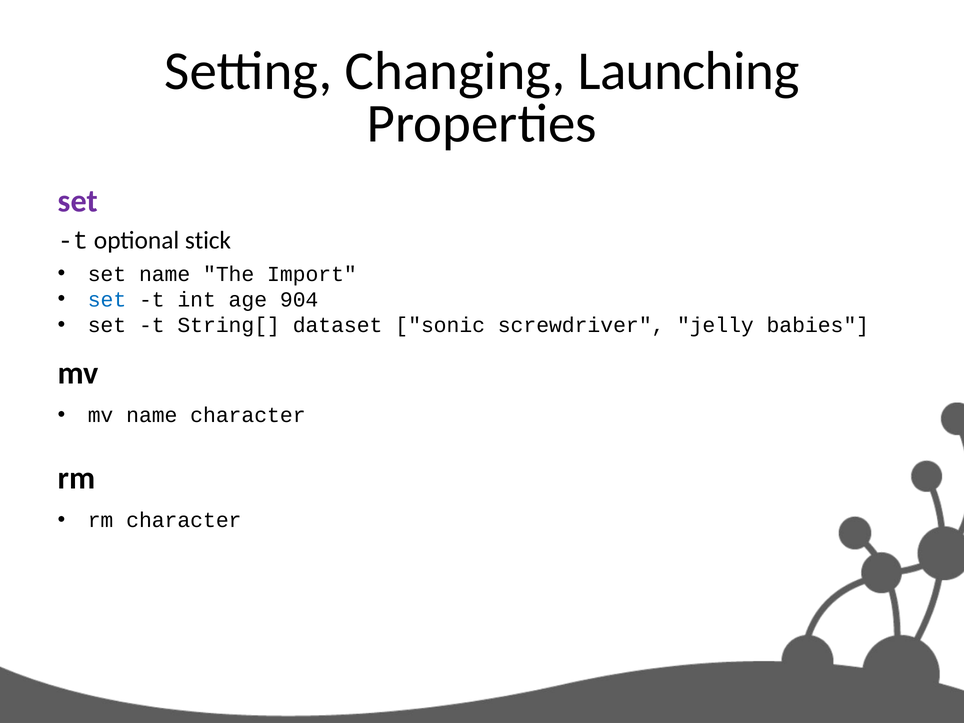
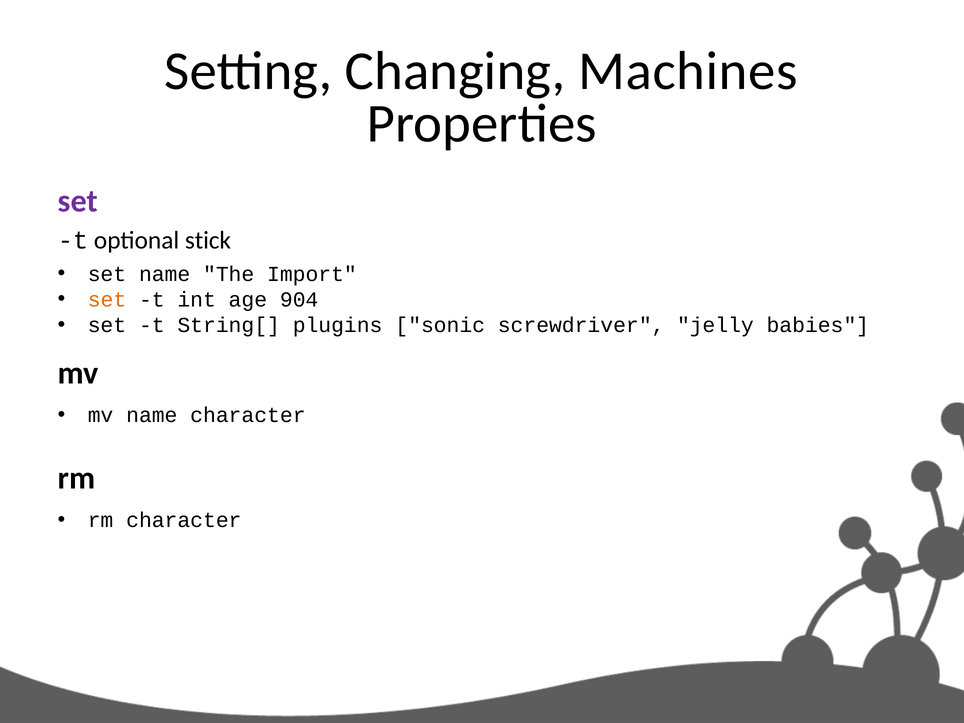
Launching: Launching -> Machines
set at (107, 300) colour: blue -> orange
dataset: dataset -> plugins
